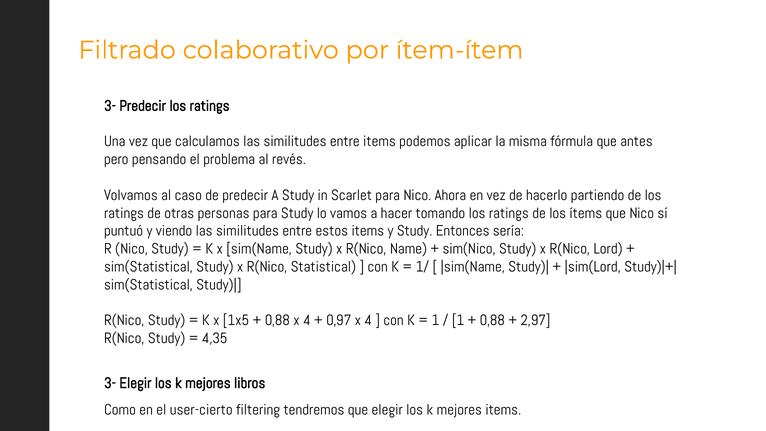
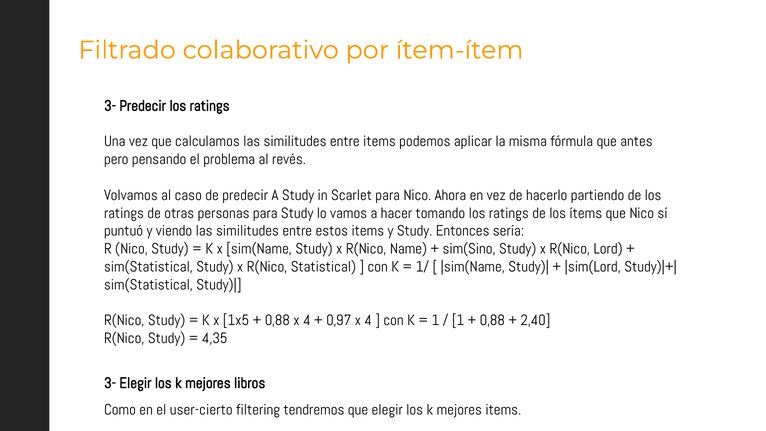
sim(Nico: sim(Nico -> sim(Sino
2,97: 2,97 -> 2,40
